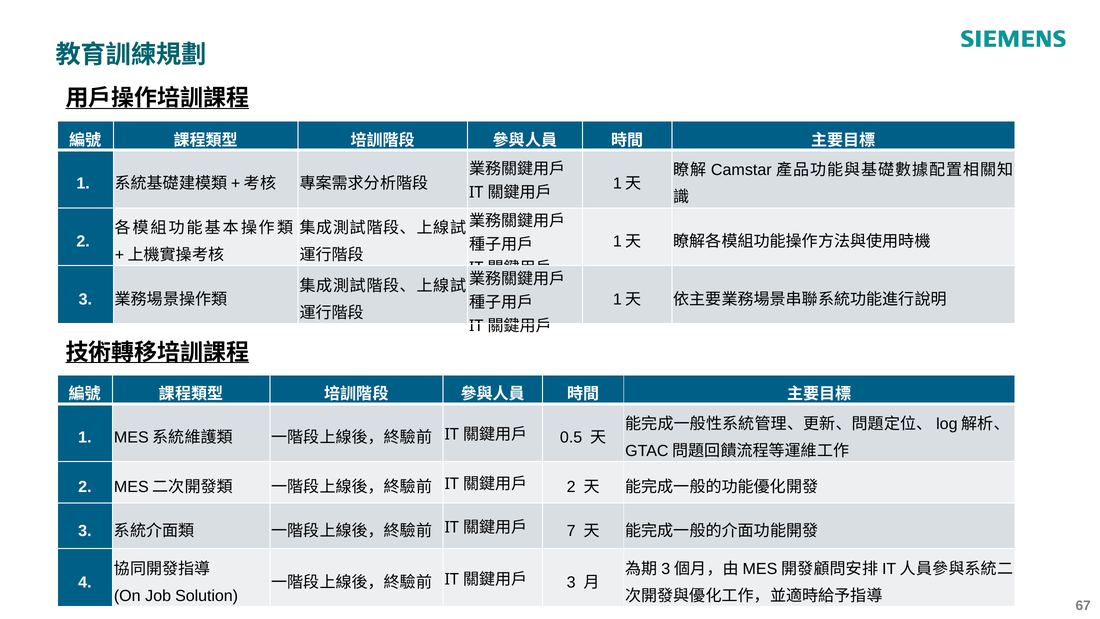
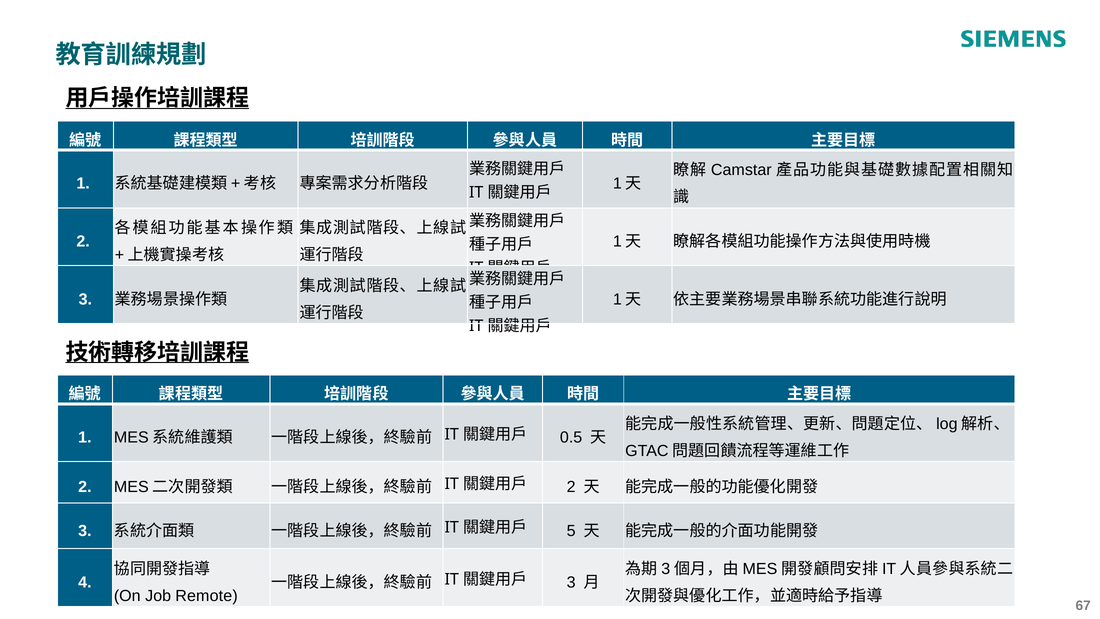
7: 7 -> 5
Solution: Solution -> Remote
